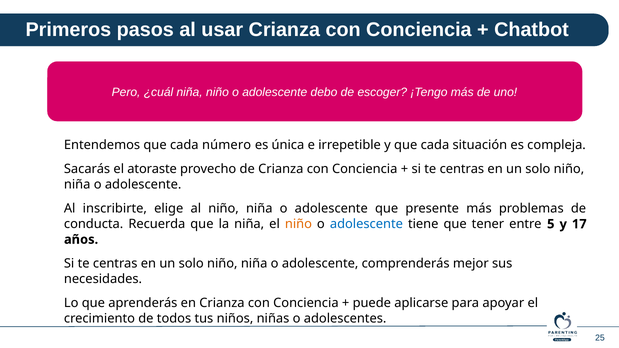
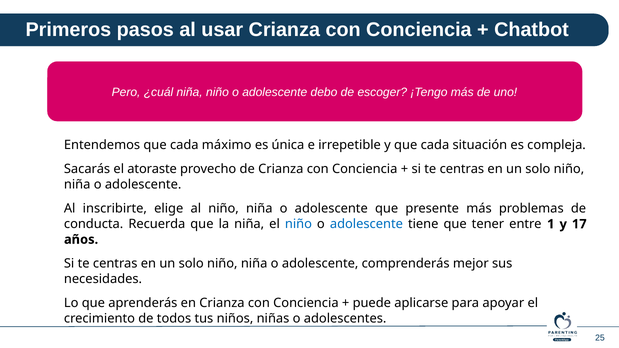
número: número -> máximo
niño at (298, 224) colour: orange -> blue
5: 5 -> 1
